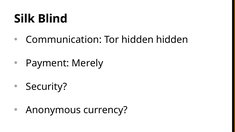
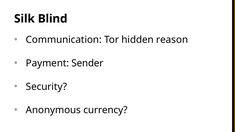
hidden hidden: hidden -> reason
Merely: Merely -> Sender
